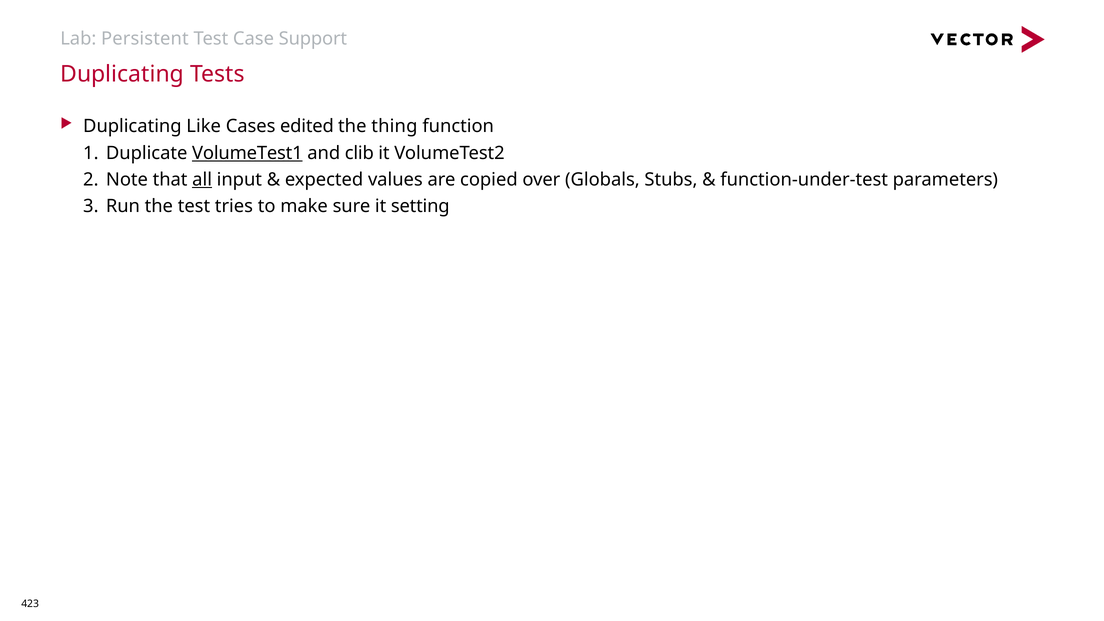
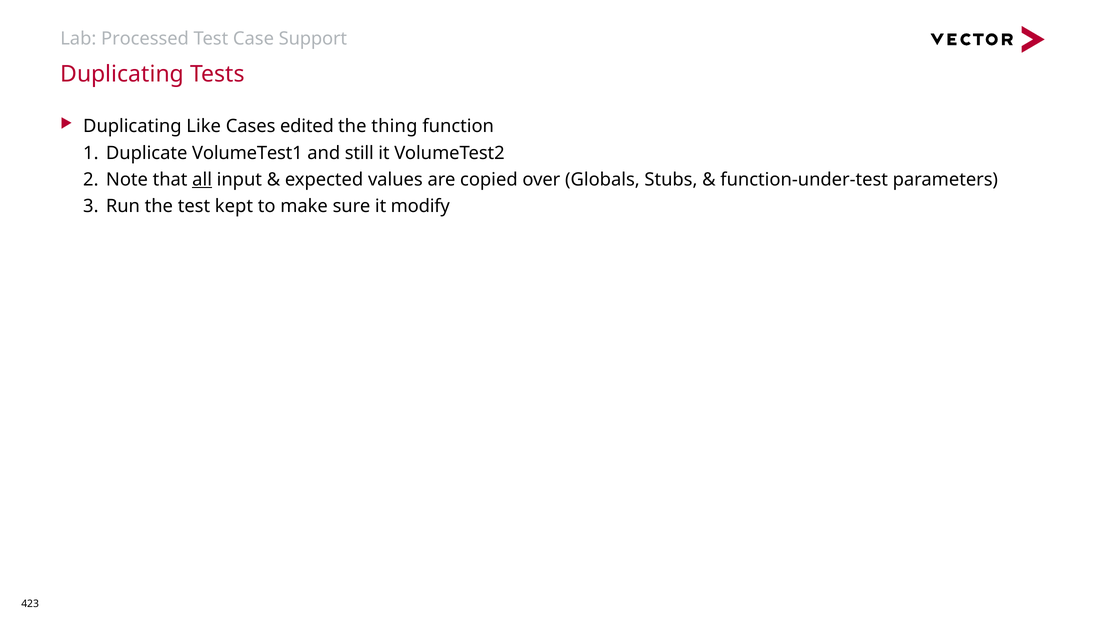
Persistent: Persistent -> Processed
VolumeTest1 underline: present -> none
clib: clib -> still
tries: tries -> kept
setting: setting -> modify
